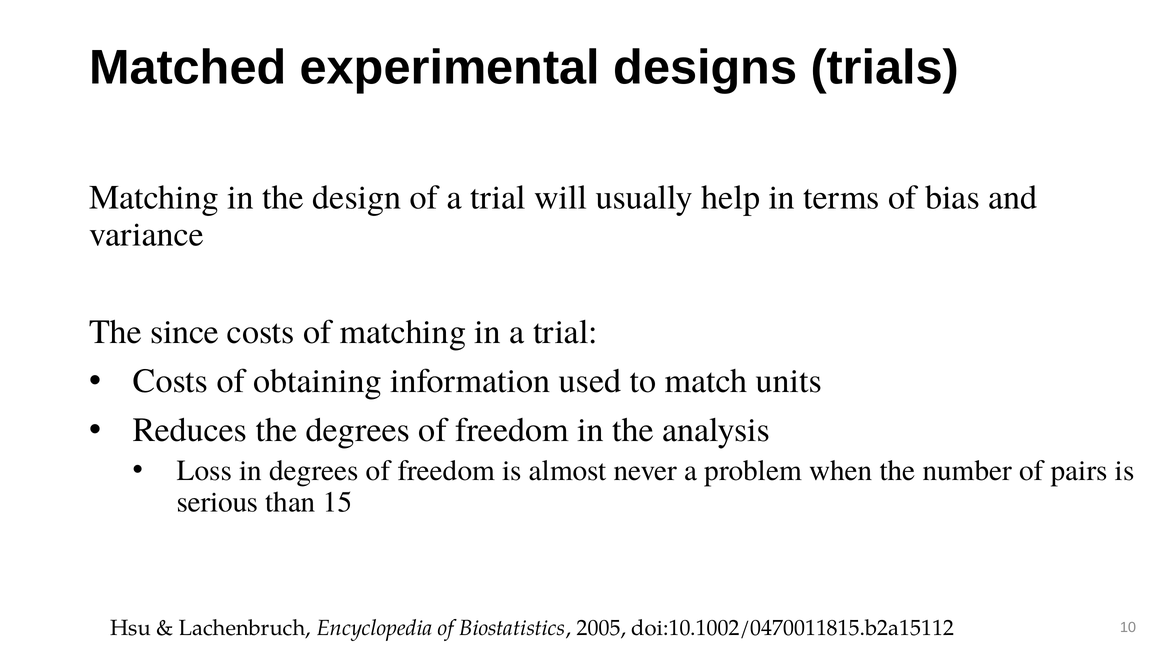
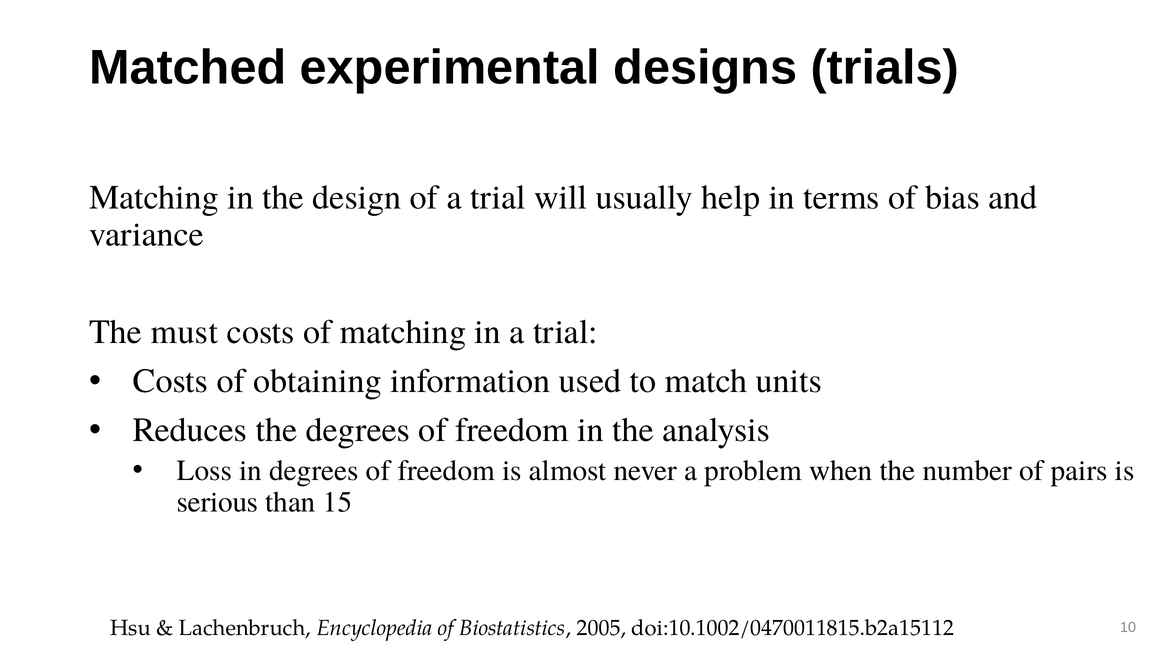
since: since -> must
